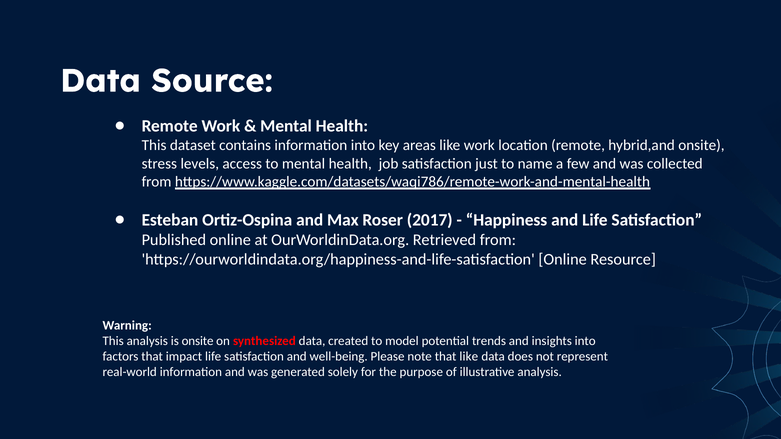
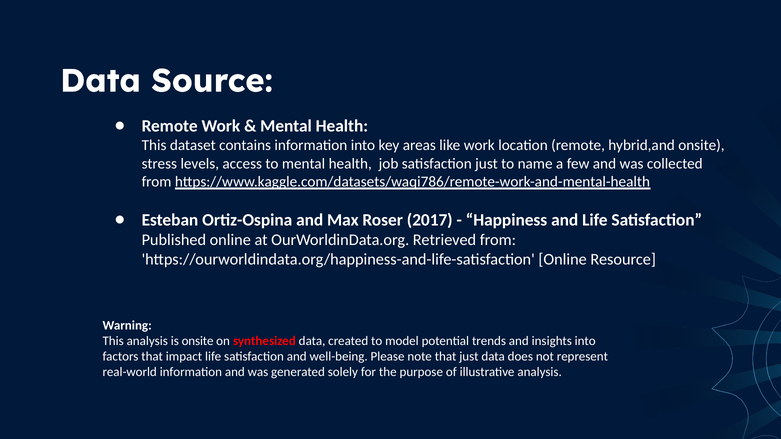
that like: like -> just
